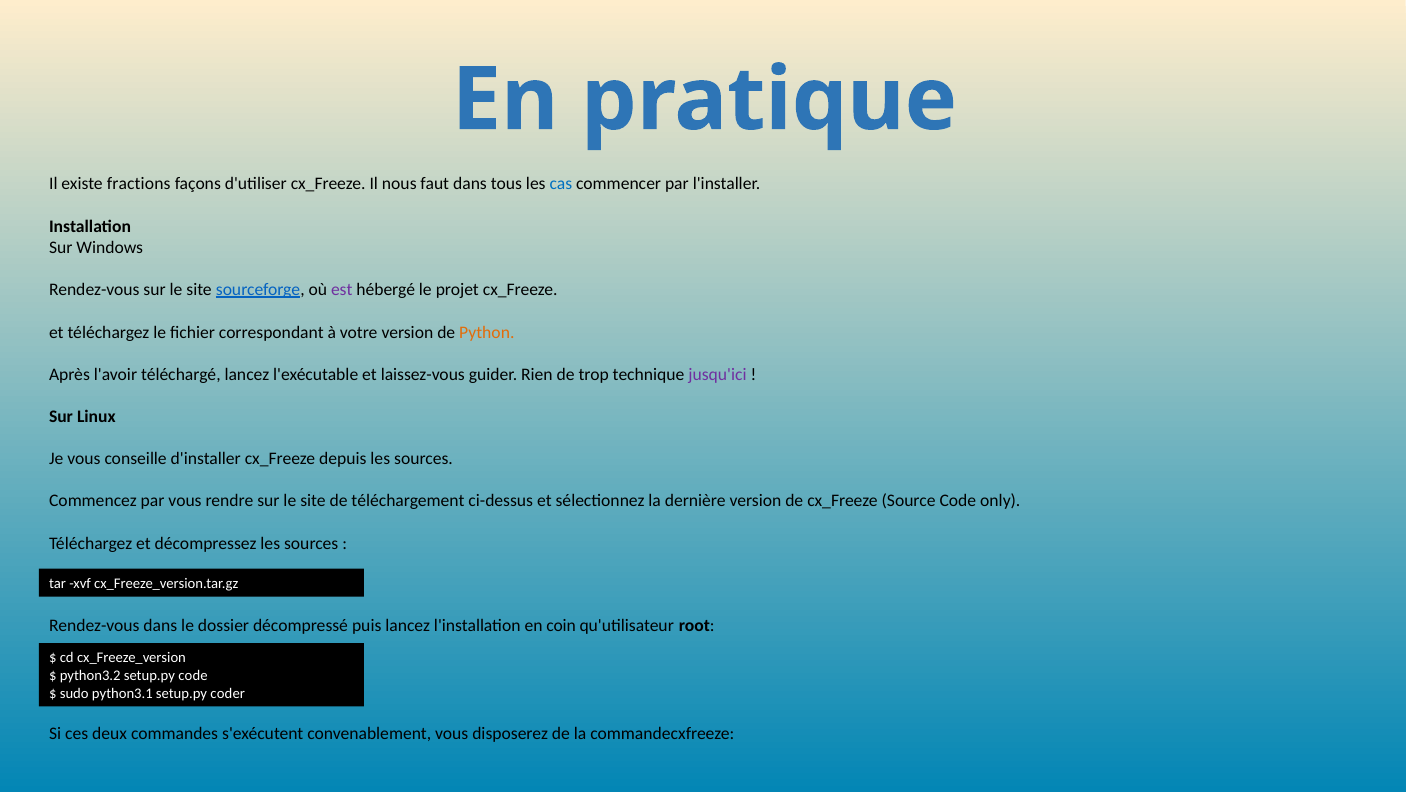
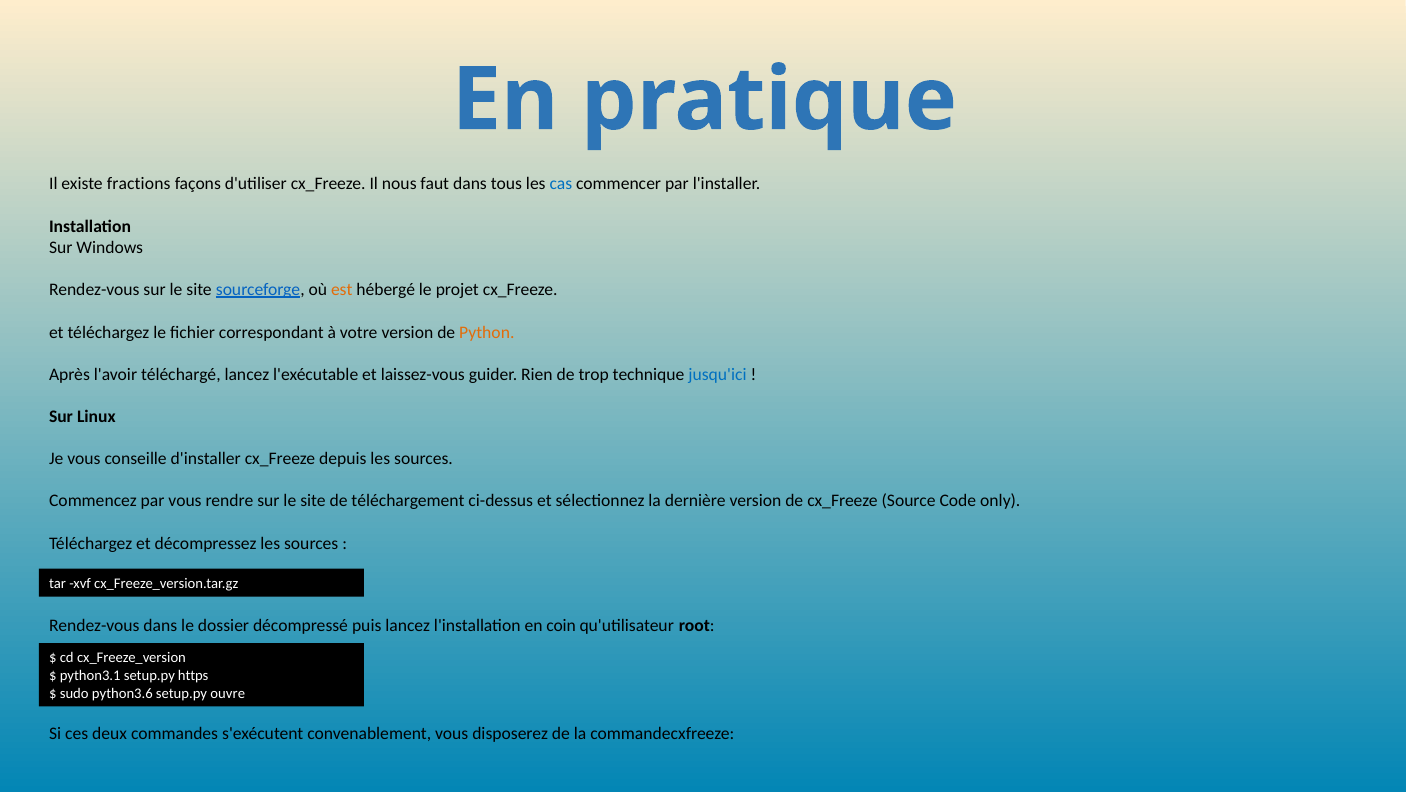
est colour: purple -> orange
jusqu'ici colour: purple -> blue
python3.2: python3.2 -> python3.1
setup.py code: code -> https
python3.1: python3.1 -> python3.6
coder: coder -> ouvre
